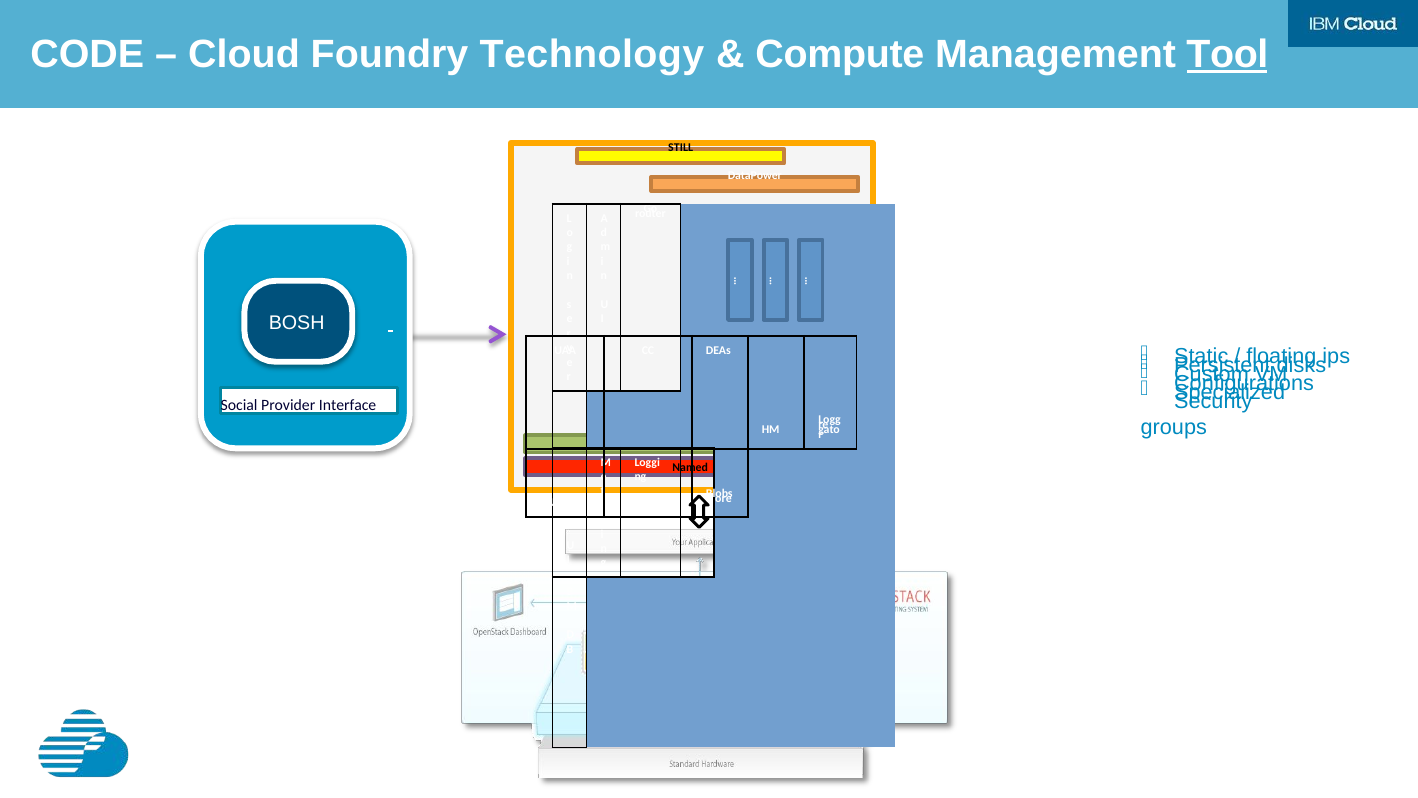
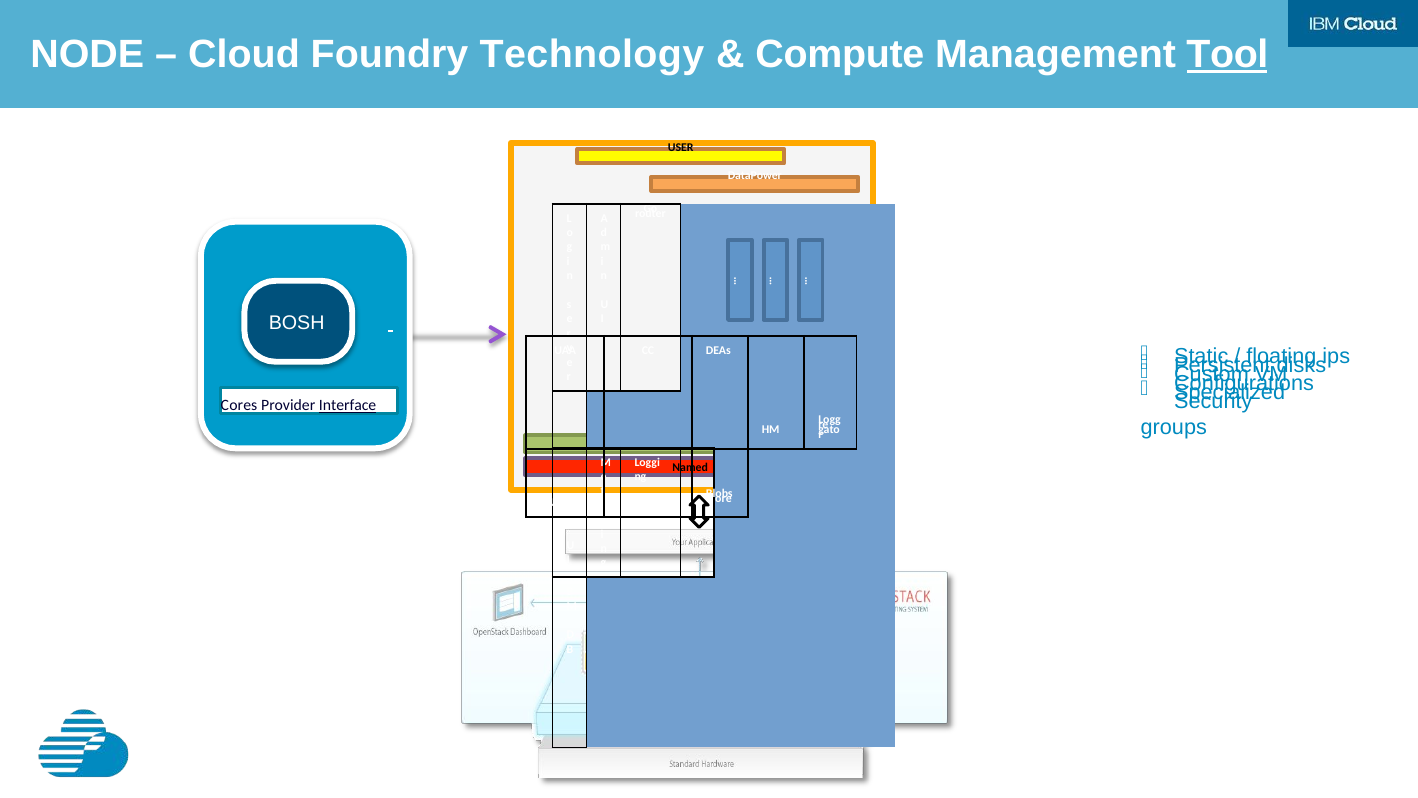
CODE: CODE -> NODE
STILL: STILL -> USER
Social: Social -> Cores
Interface underline: none -> present
